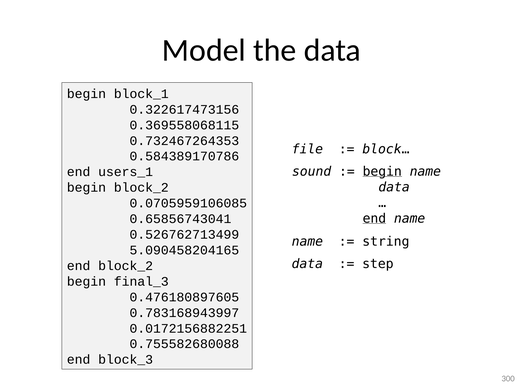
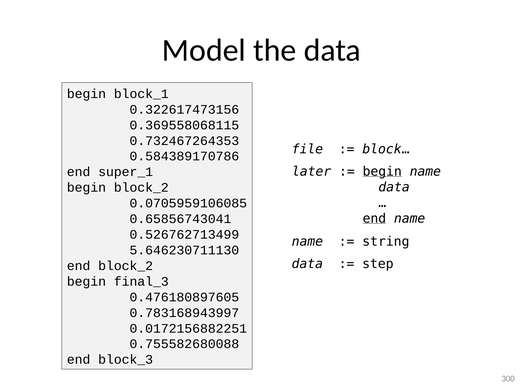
sound: sound -> later
users_1: users_1 -> super_1
5.090458204165: 5.090458204165 -> 5.646230711130
